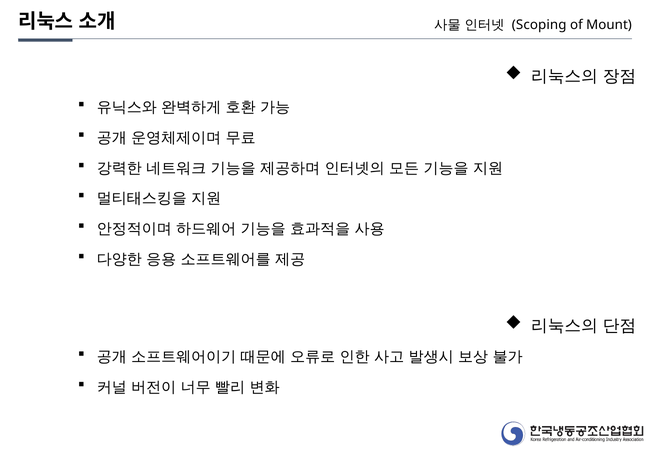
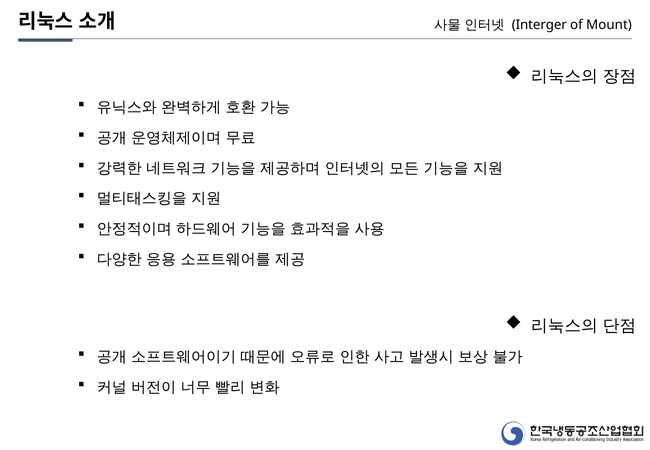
Scoping: Scoping -> Interger
